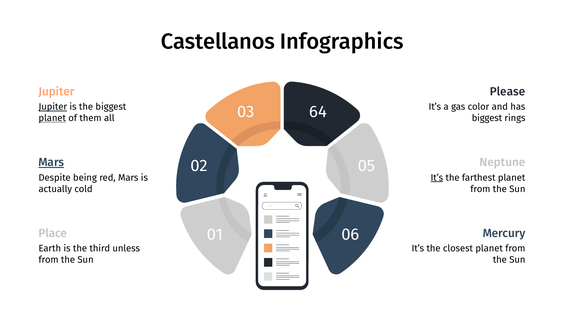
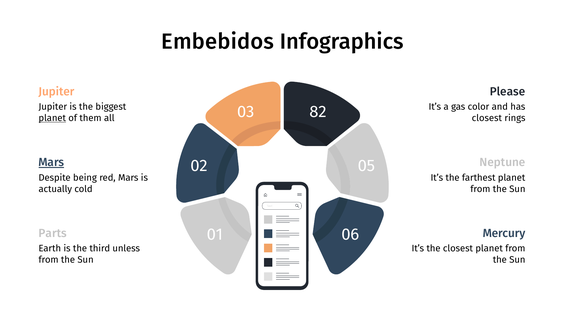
Castellanos: Castellanos -> Embebidos
Jupiter at (53, 107) underline: present -> none
64: 64 -> 82
biggest at (487, 118): biggest -> closest
It’s at (437, 178) underline: present -> none
Place: Place -> Parts
